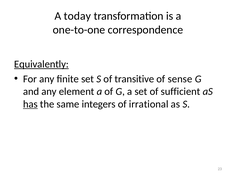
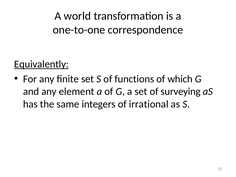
today: today -> world
transitive: transitive -> functions
sense: sense -> which
sufficient: sufficient -> surveying
has underline: present -> none
